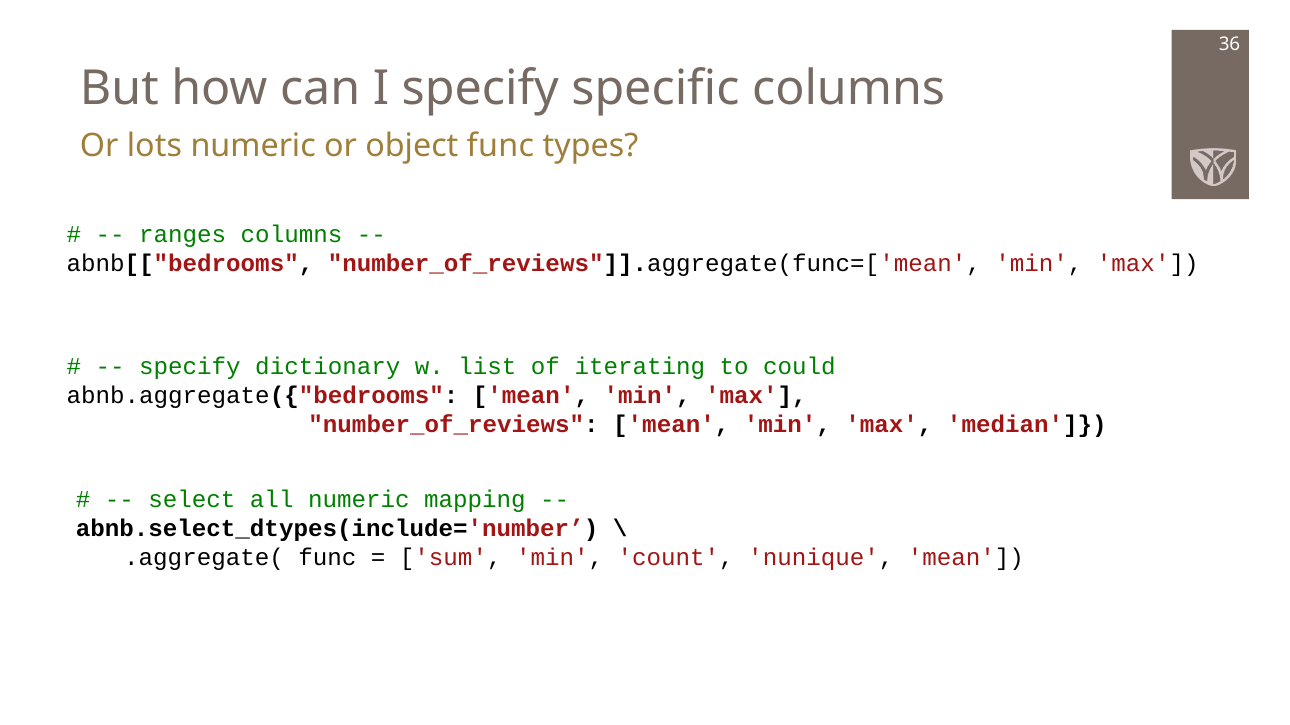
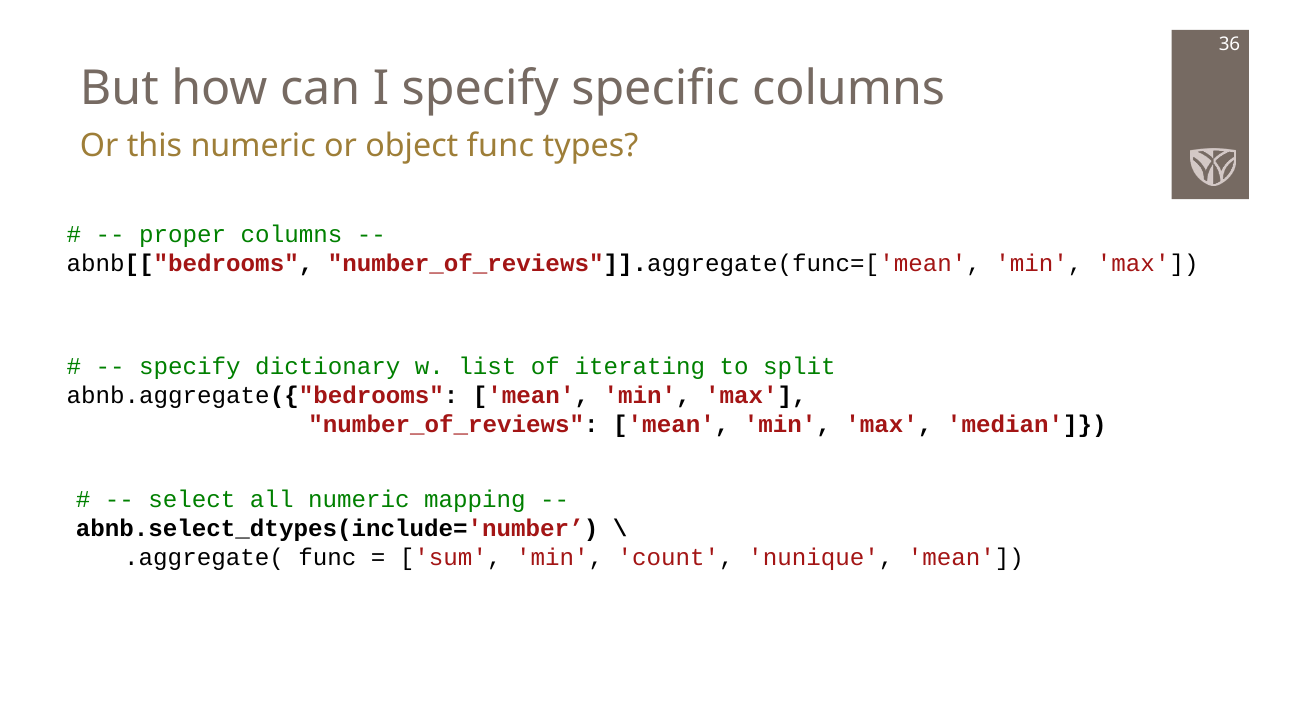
lots: lots -> this
ranges: ranges -> proper
could: could -> split
